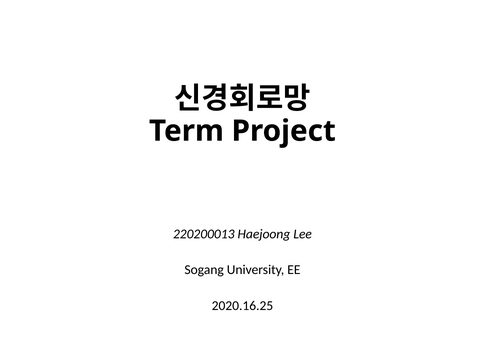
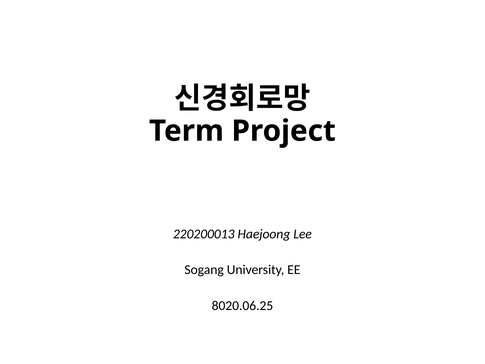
2020.16.25: 2020.16.25 -> 8020.06.25
